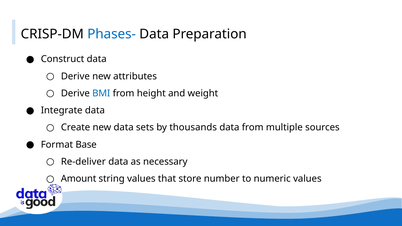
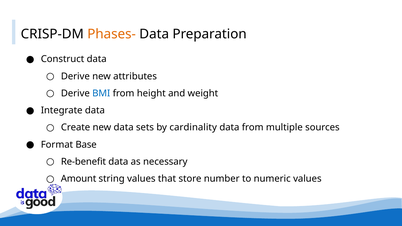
Phases- colour: blue -> orange
thousands: thousands -> cardinality
Re-deliver: Re-deliver -> Re-benefit
